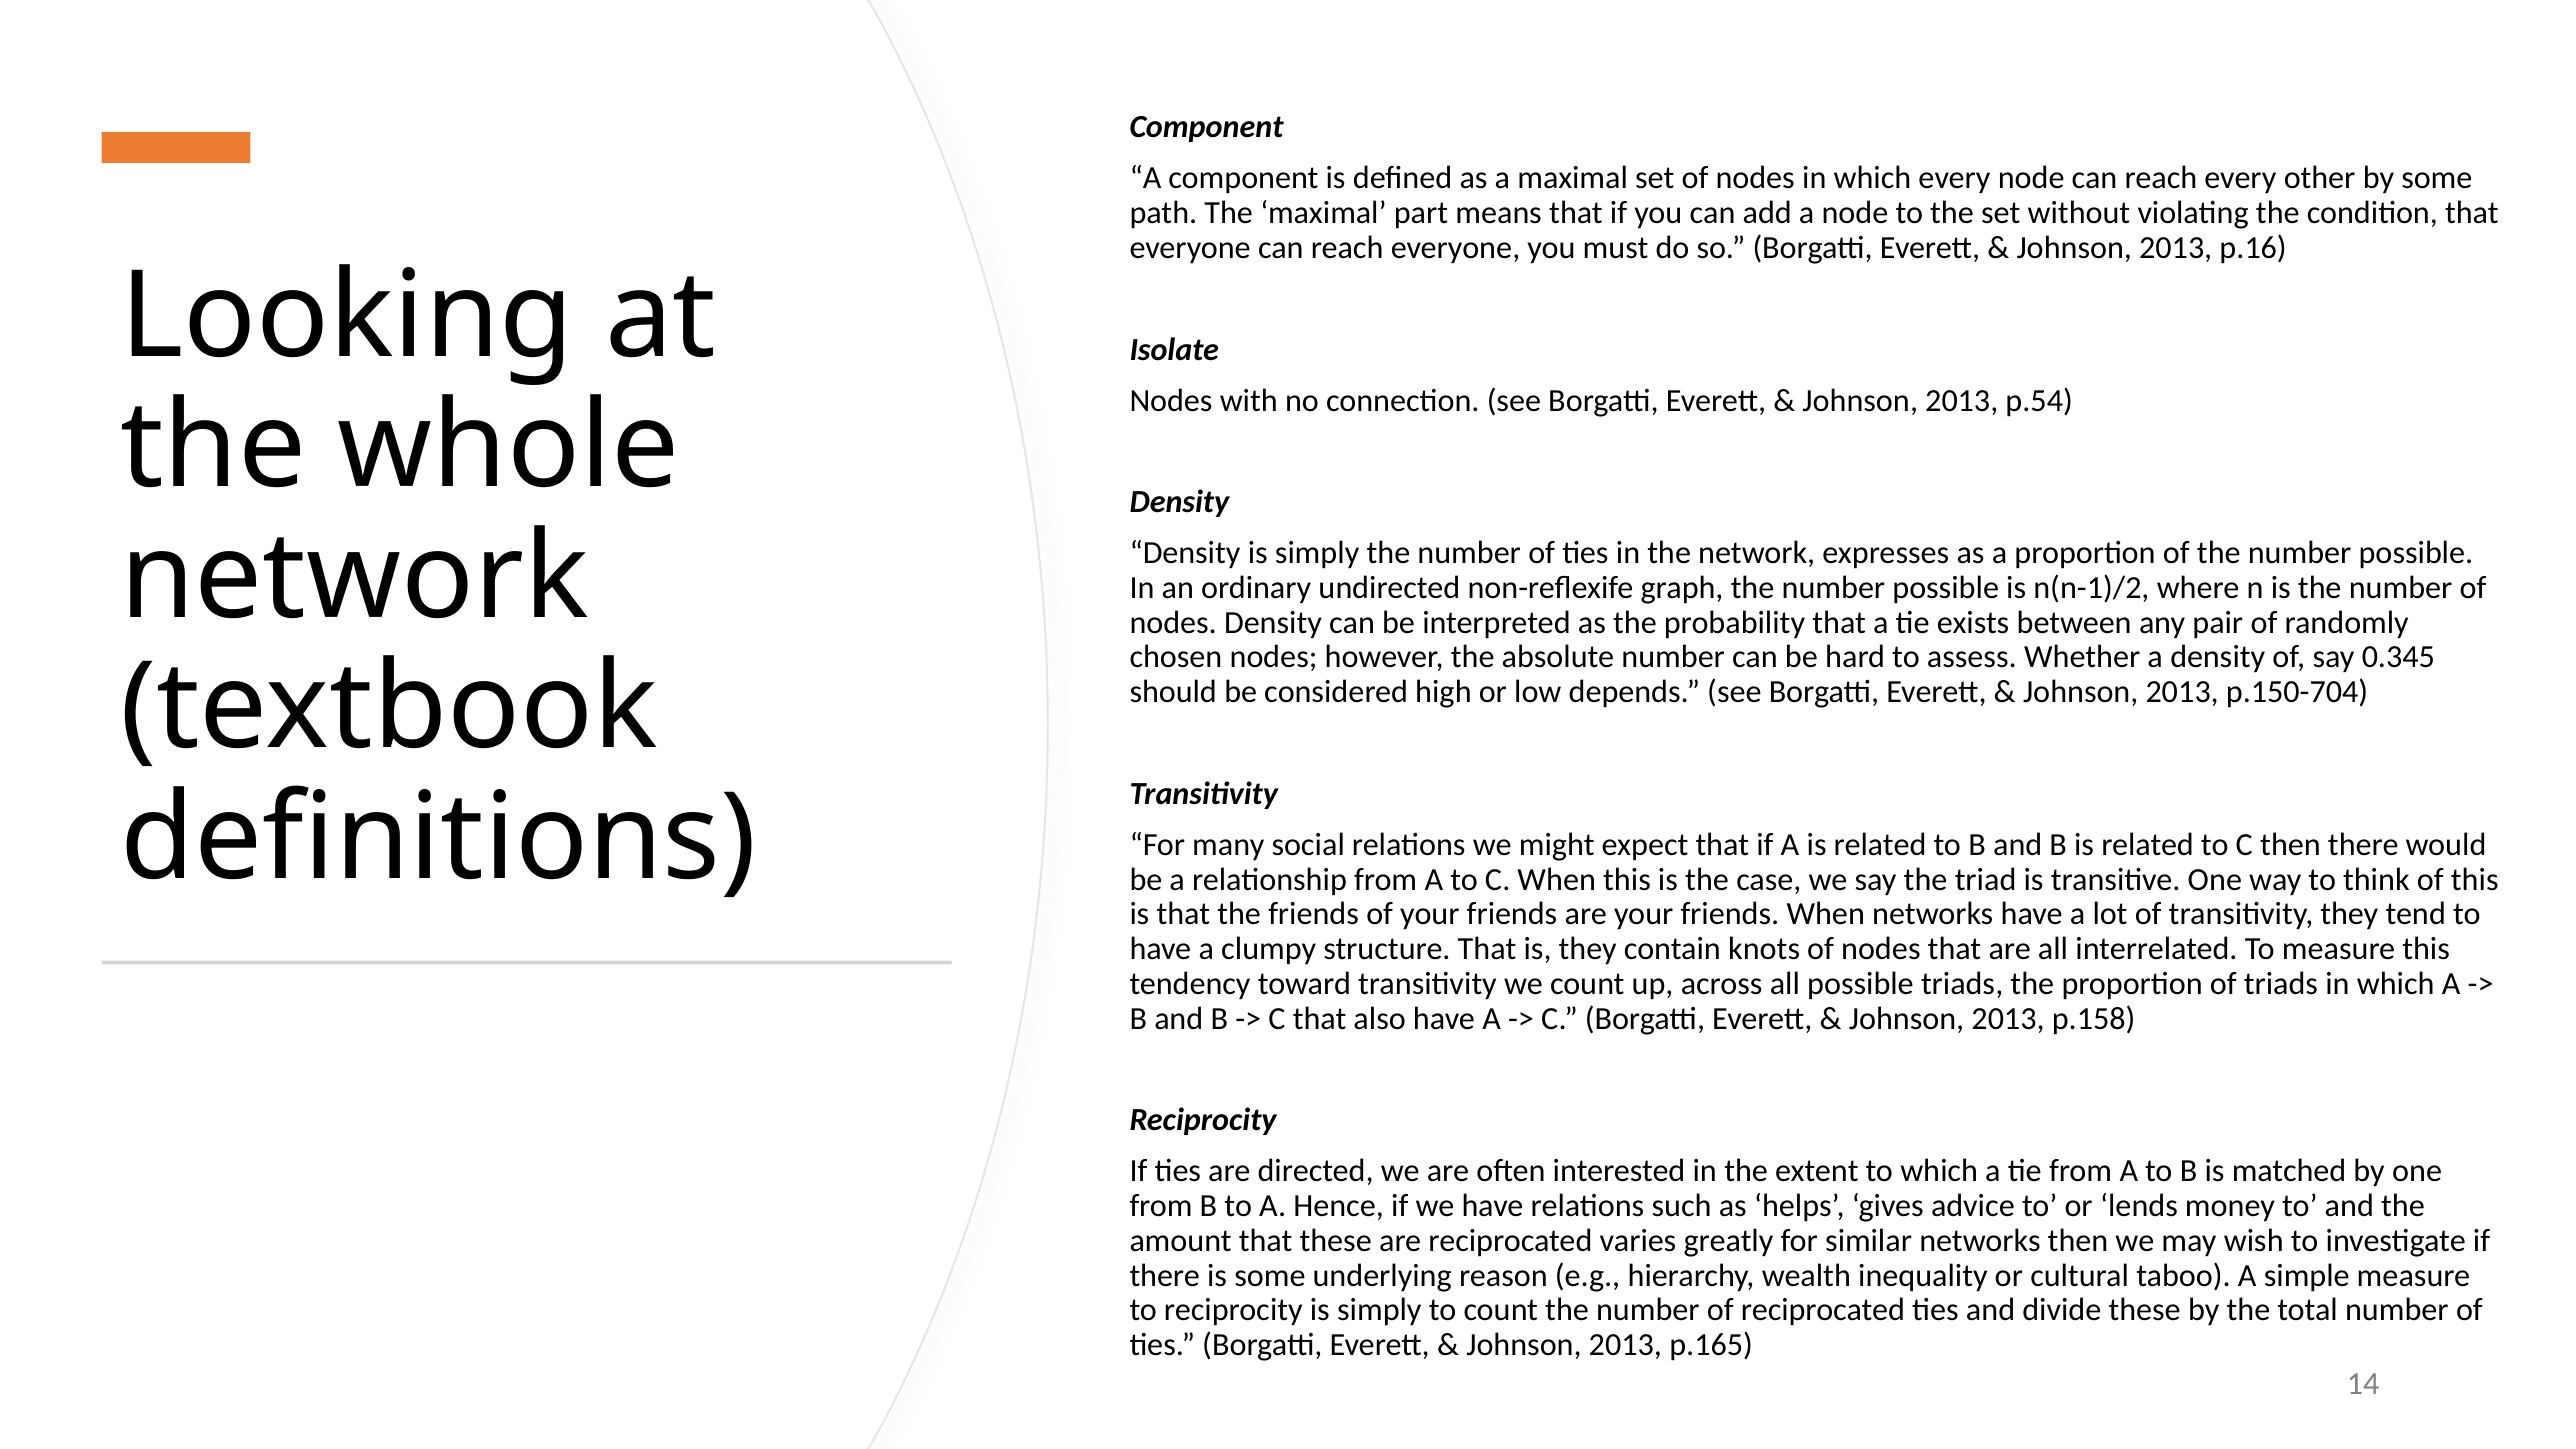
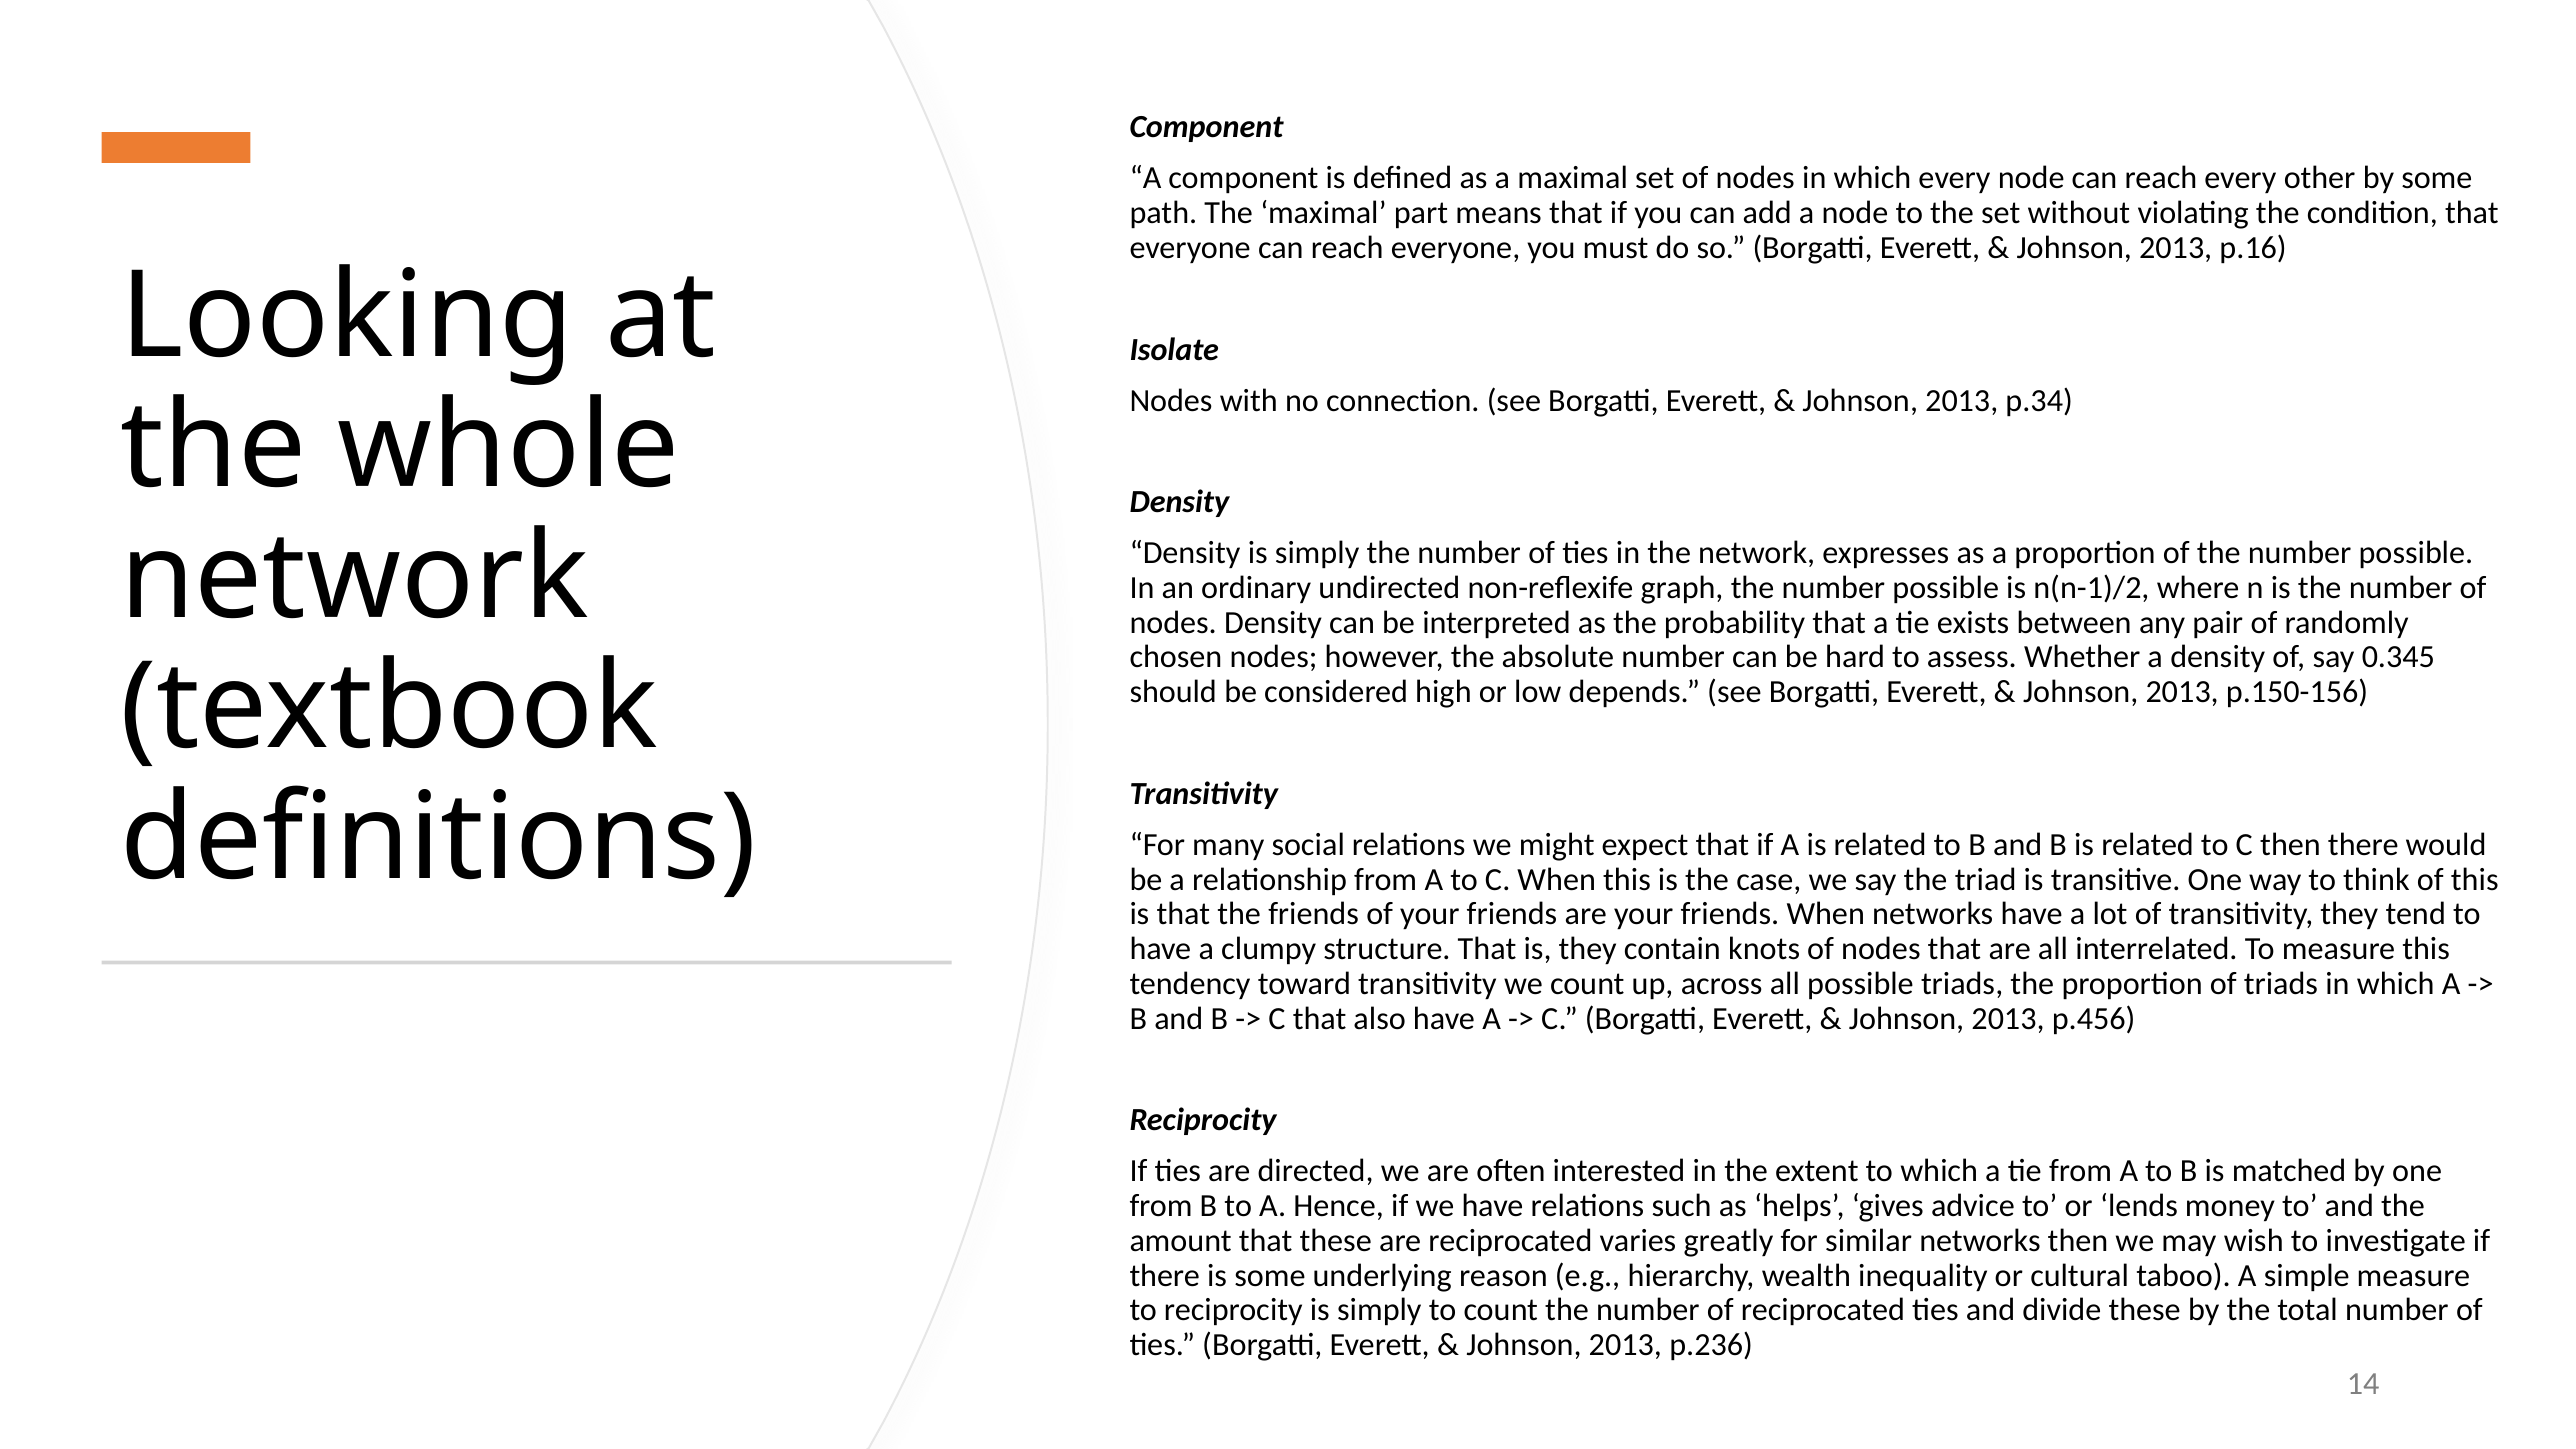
p.54: p.54 -> p.34
p.150-704: p.150-704 -> p.150-156
p.158: p.158 -> p.456
p.165: p.165 -> p.236
